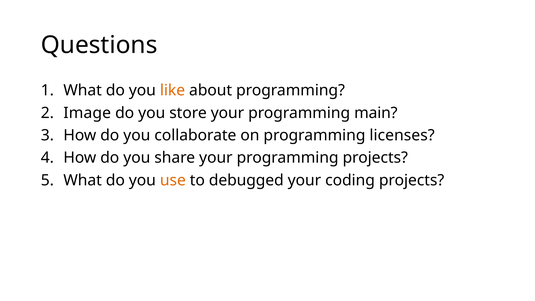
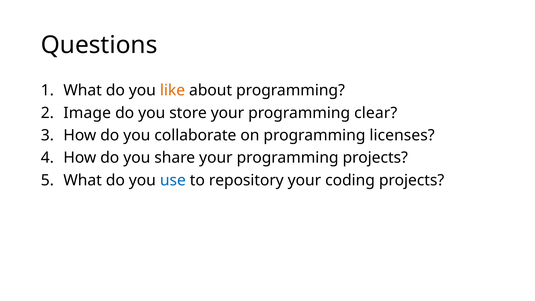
main: main -> clear
use colour: orange -> blue
debugged: debugged -> repository
